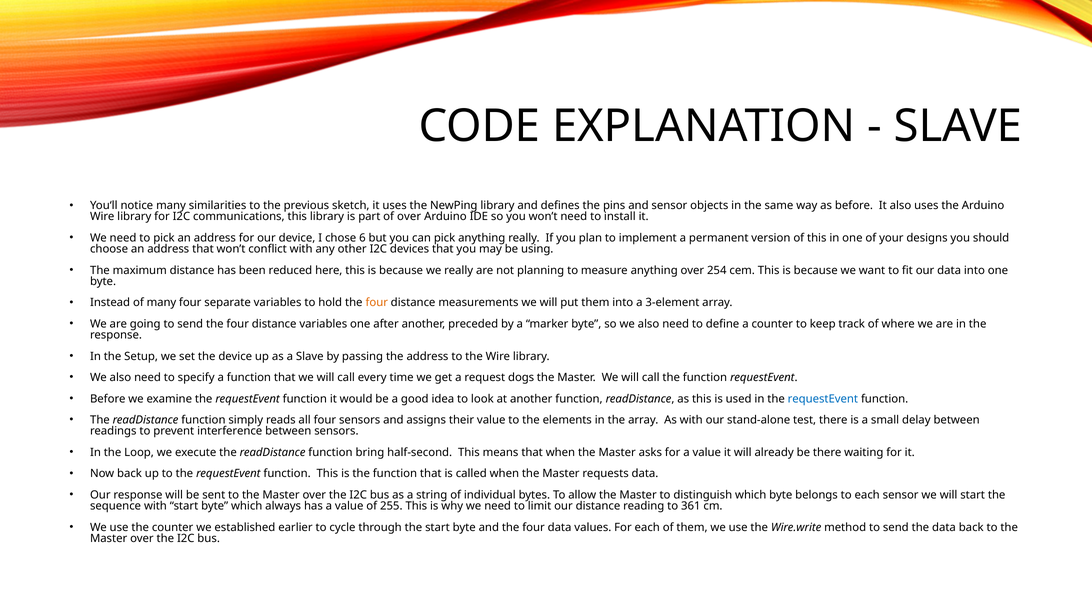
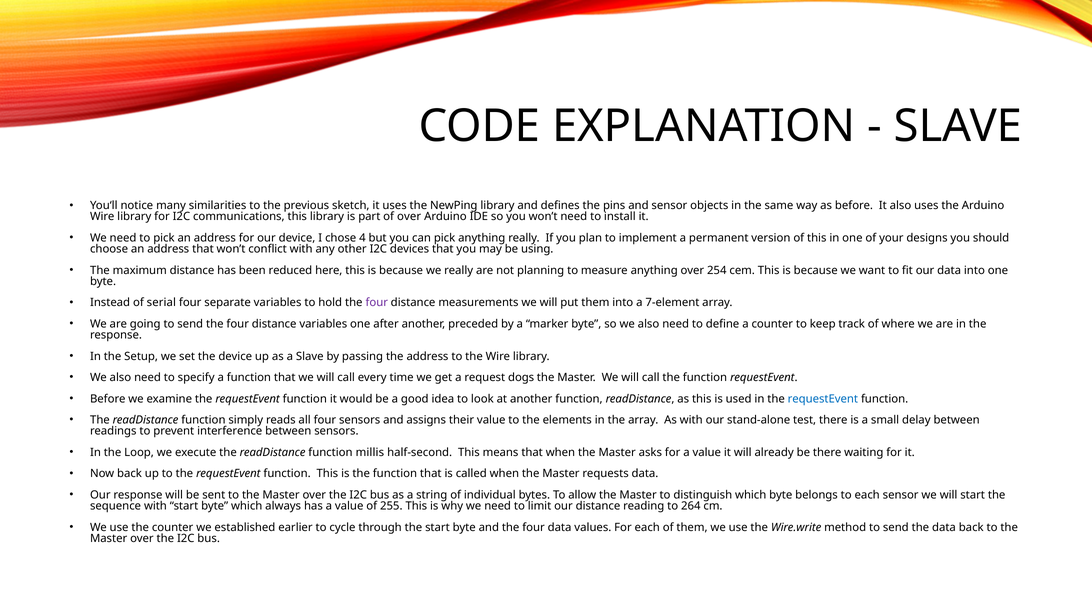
6: 6 -> 4
of many: many -> serial
four at (377, 303) colour: orange -> purple
3-element: 3-element -> 7-element
bring: bring -> millis
361: 361 -> 264
